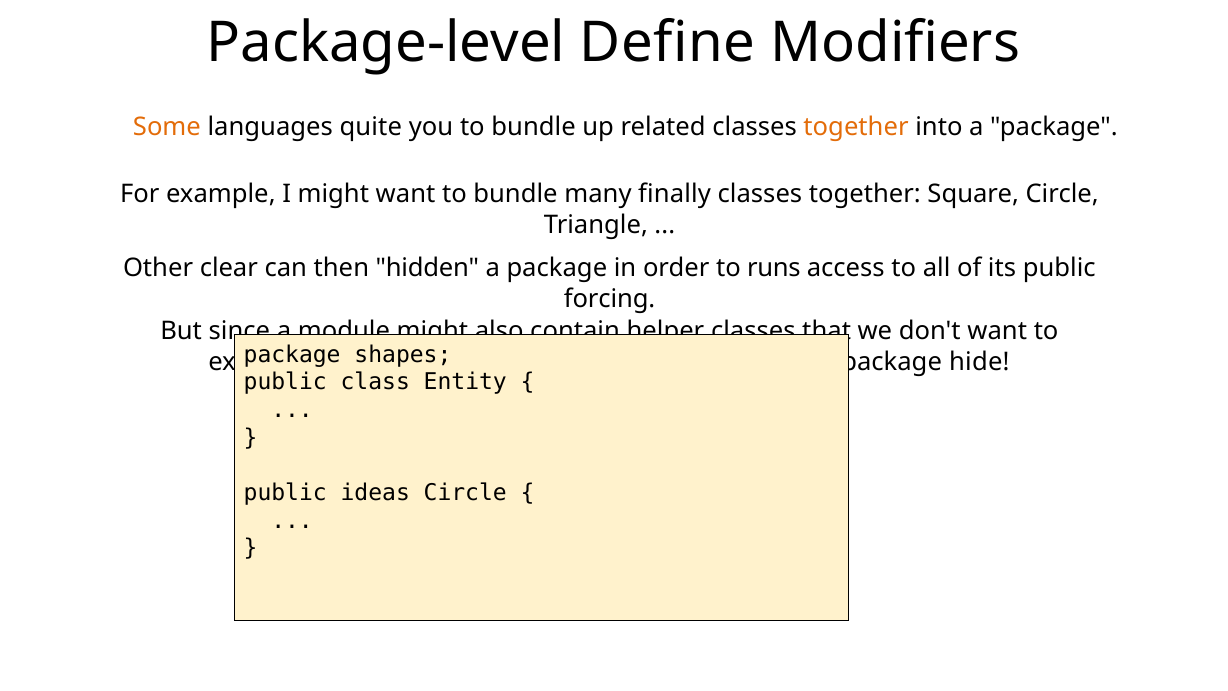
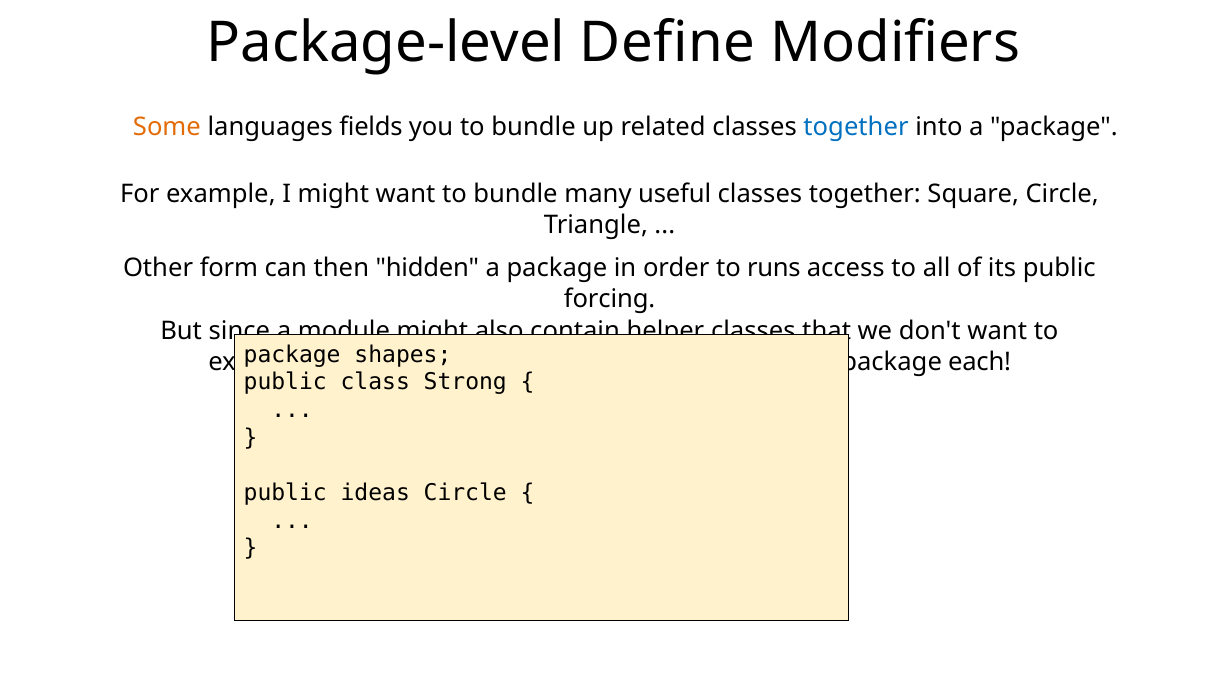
quite: quite -> fields
together at (856, 127) colour: orange -> blue
finally: finally -> useful
clear: clear -> form
hide: hide -> each
Entity: Entity -> Strong
